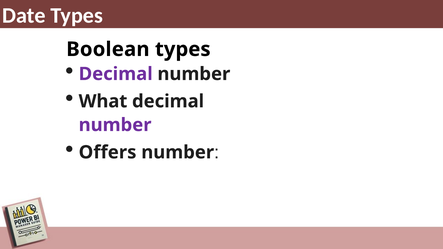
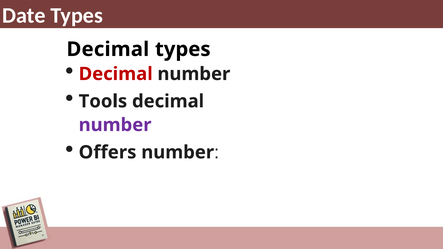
Boolean at (108, 49): Boolean -> Decimal
Decimal at (116, 74) colour: purple -> red
What: What -> Tools
